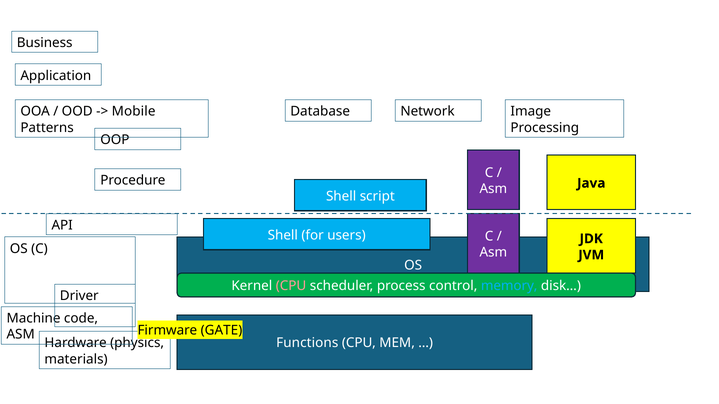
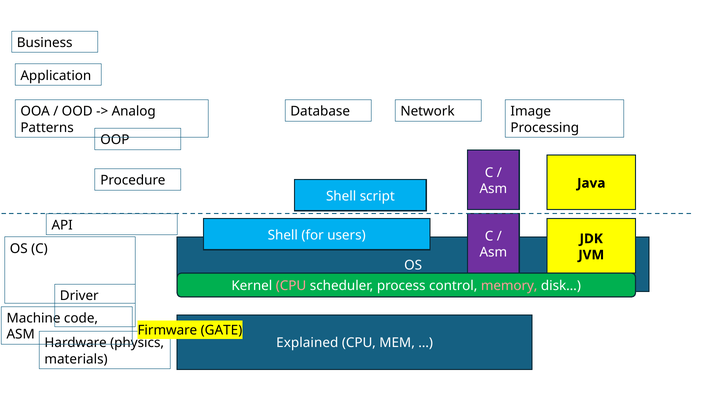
Mobile: Mobile -> Analog
memory colour: light blue -> pink
Functions: Functions -> Explained
